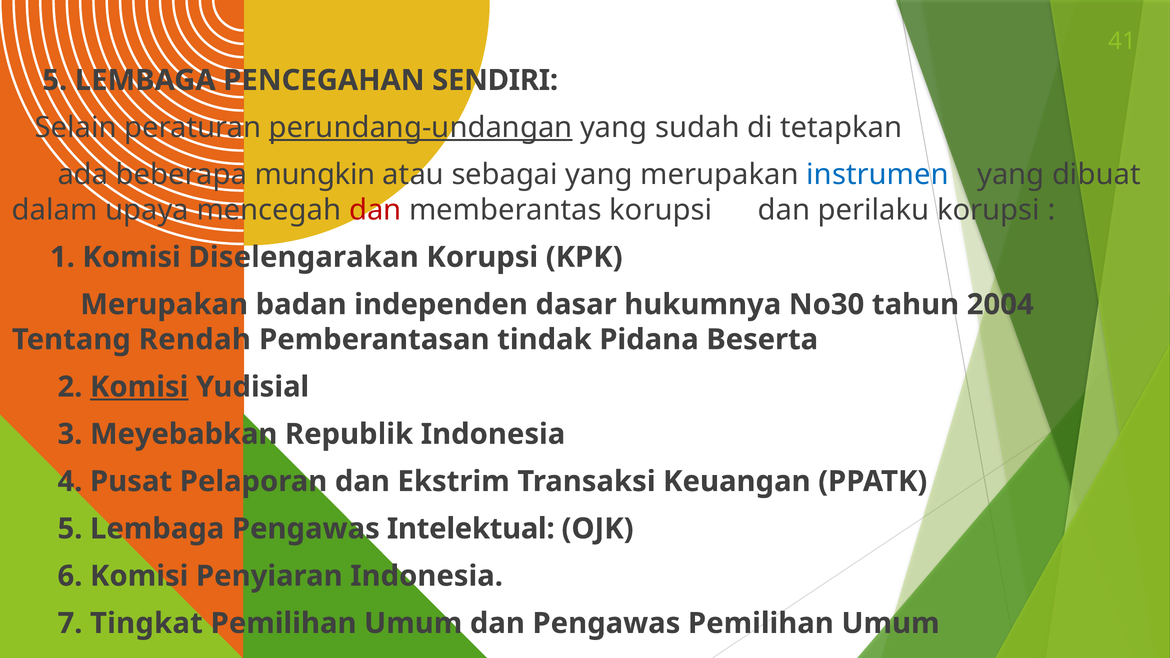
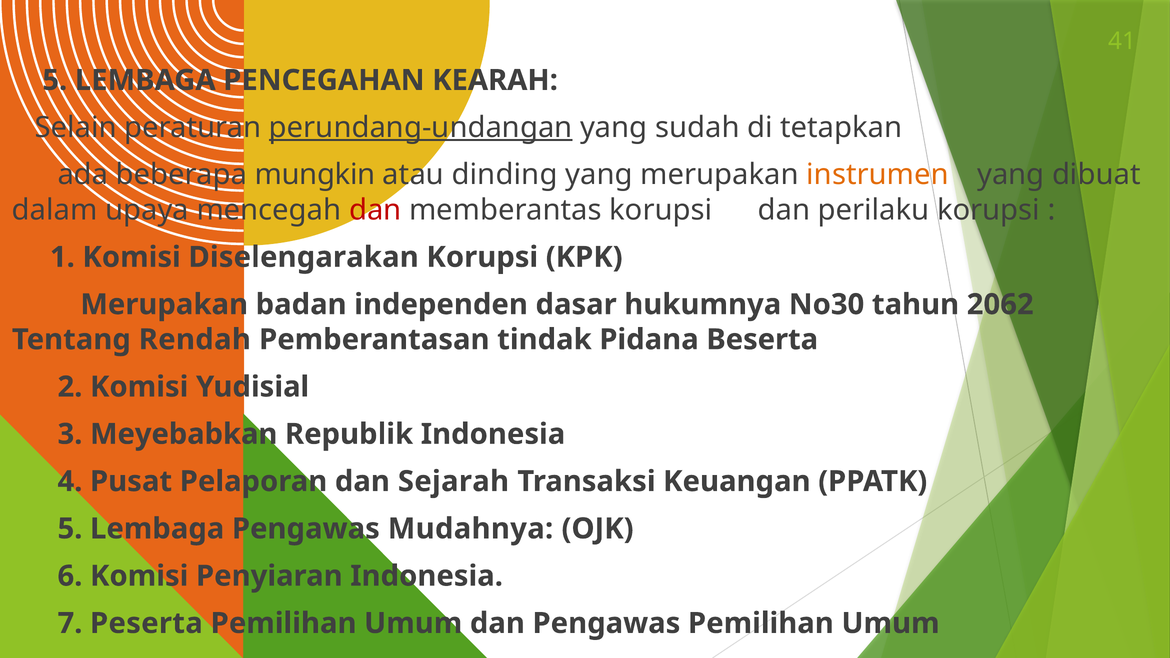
SENDIRI: SENDIRI -> KEARAH
sebagai: sebagai -> dinding
instrumen colour: blue -> orange
2004: 2004 -> 2062
Komisi at (139, 387) underline: present -> none
Ekstrim: Ekstrim -> Sejarah
Intelektual: Intelektual -> Mudahnya
Tingkat: Tingkat -> Peserta
